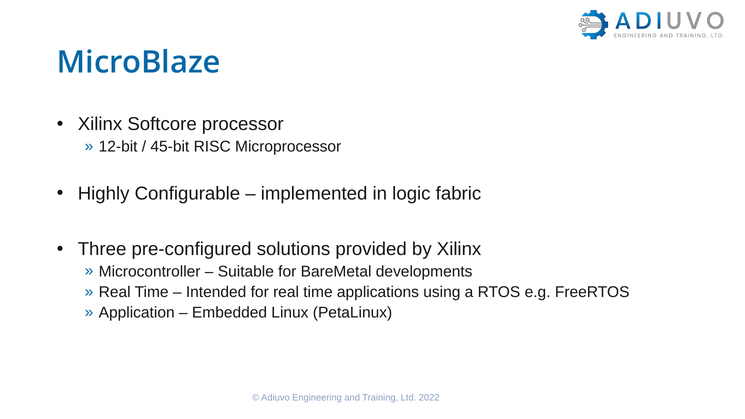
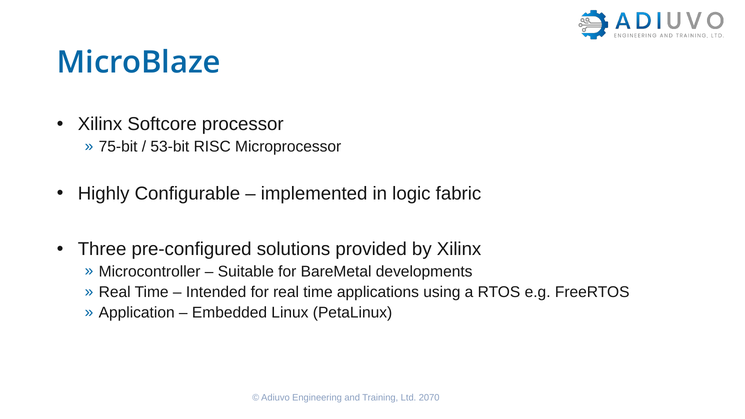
12-bit: 12-bit -> 75-bit
45-bit: 45-bit -> 53-bit
2022: 2022 -> 2070
